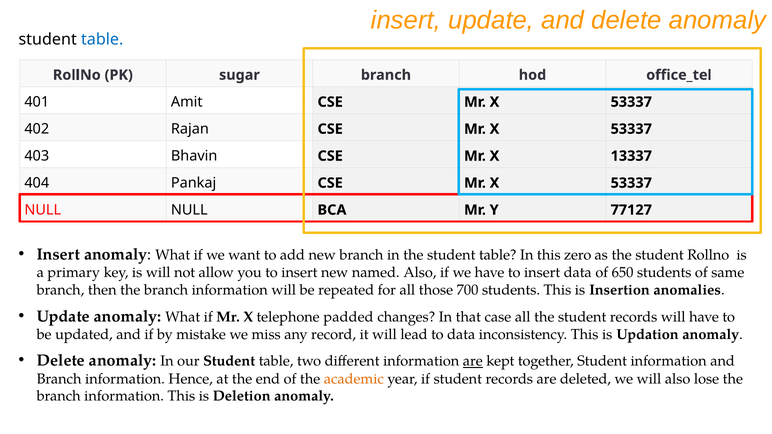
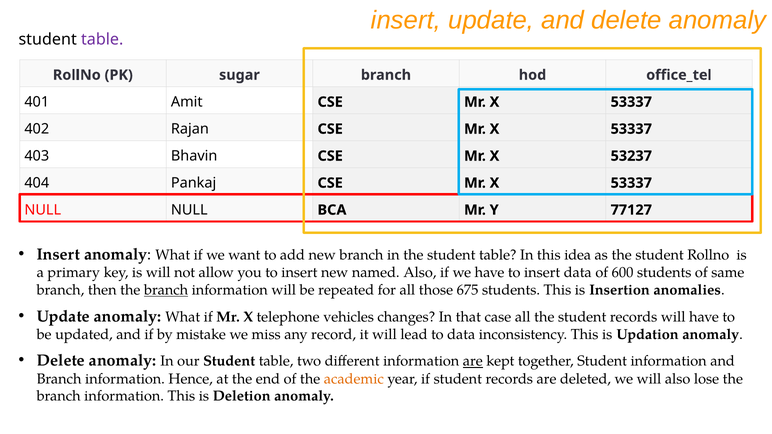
table at (102, 39) colour: blue -> purple
13337: 13337 -> 53237
zero: zero -> idea
650: 650 -> 600
branch at (166, 290) underline: none -> present
700: 700 -> 675
padded: padded -> vehicles
